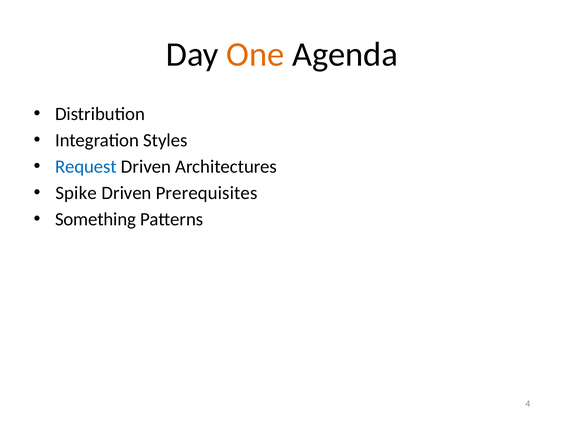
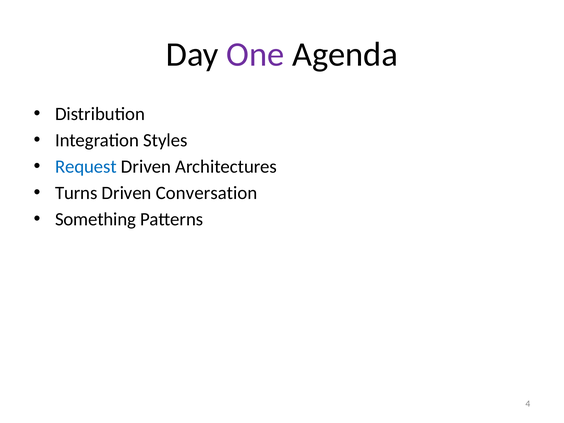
One colour: orange -> purple
Spike: Spike -> Turns
Prerequisites: Prerequisites -> Conversation
